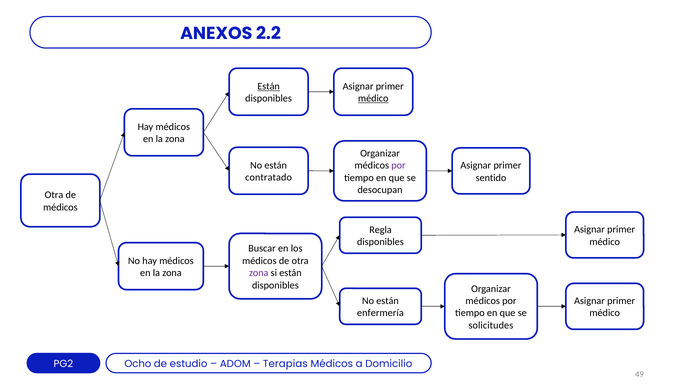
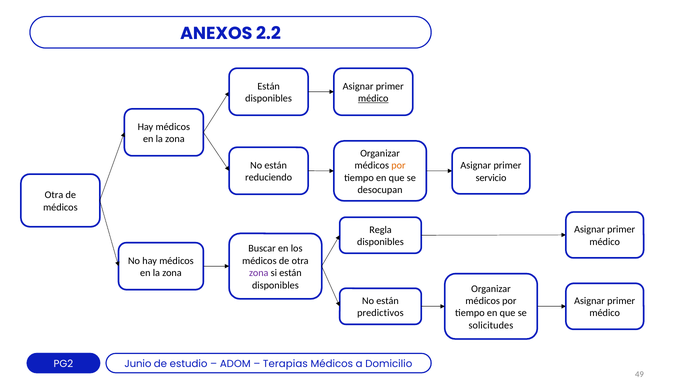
Están at (269, 86) underline: present -> none
por at (398, 165) colour: purple -> orange
contratado: contratado -> reduciendo
sentido: sentido -> servicio
enfermería: enfermería -> predictivos
Ocho: Ocho -> Junio
